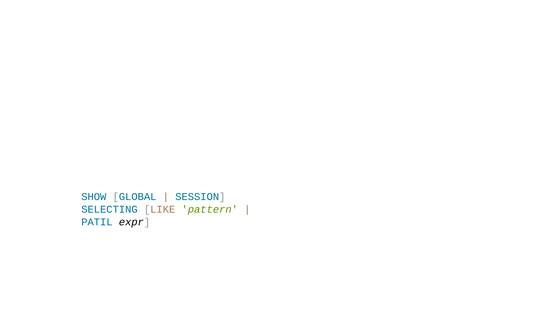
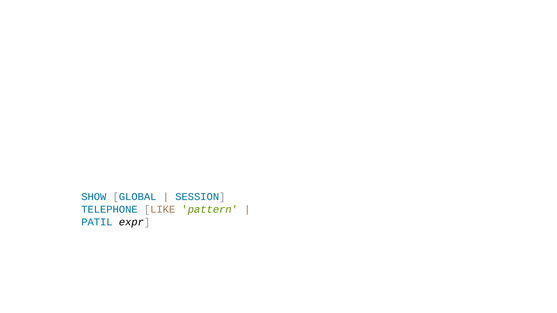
SELECTING: SELECTING -> TELEPHONE
